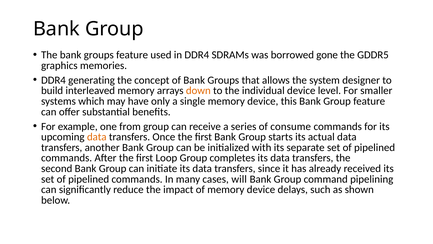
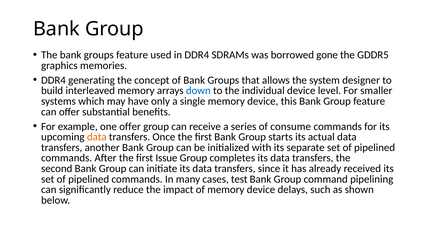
down colour: orange -> blue
one from: from -> offer
Loop: Loop -> Issue
will: will -> test
